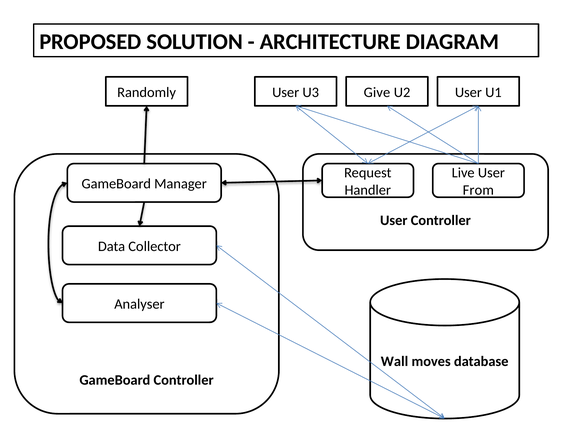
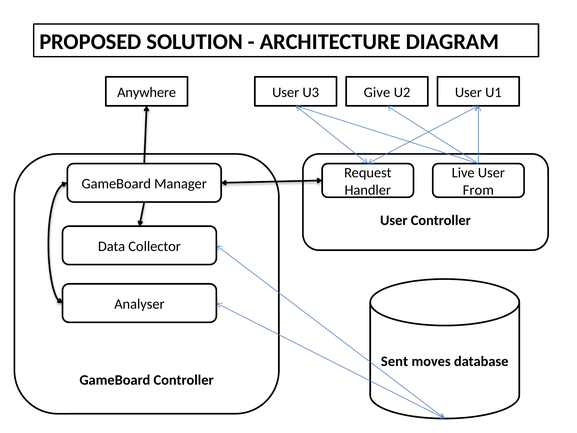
Randomly: Randomly -> Anywhere
Wall: Wall -> Sent
